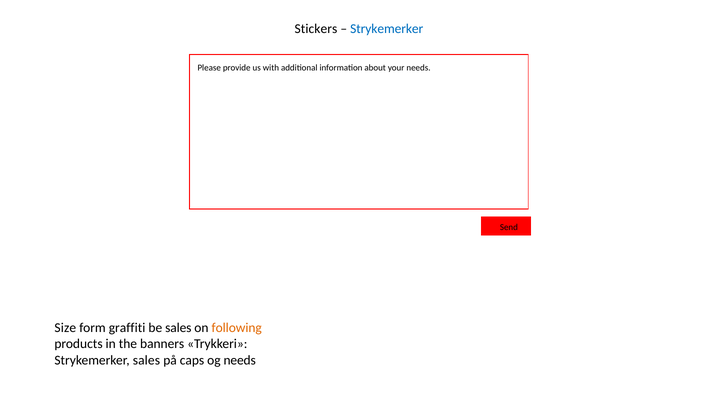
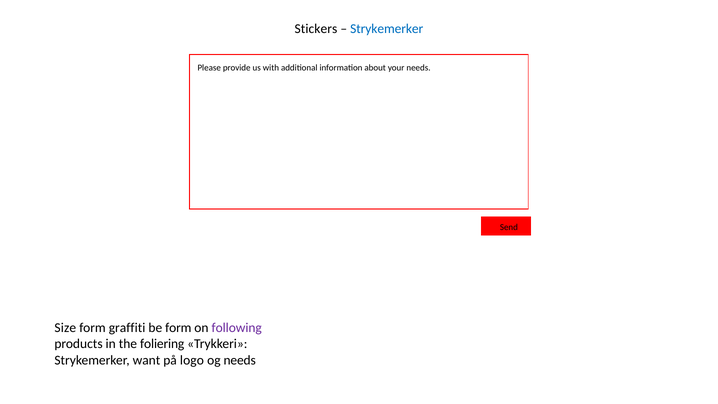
be sales: sales -> form
following colour: orange -> purple
banners: banners -> foliering
Strykemerker sales: sales -> want
caps: caps -> logo
